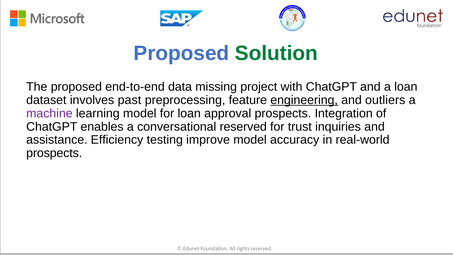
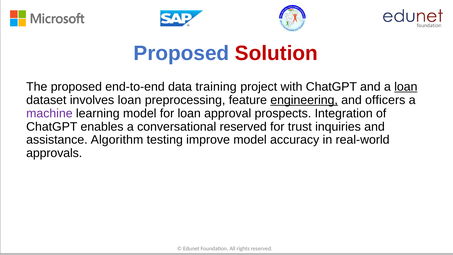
Solution colour: green -> red
missing: missing -> training
loan at (406, 87) underline: none -> present
involves past: past -> loan
outliers: outliers -> officers
Efficiency: Efficiency -> Algorithm
prospects at (54, 153): prospects -> approvals
